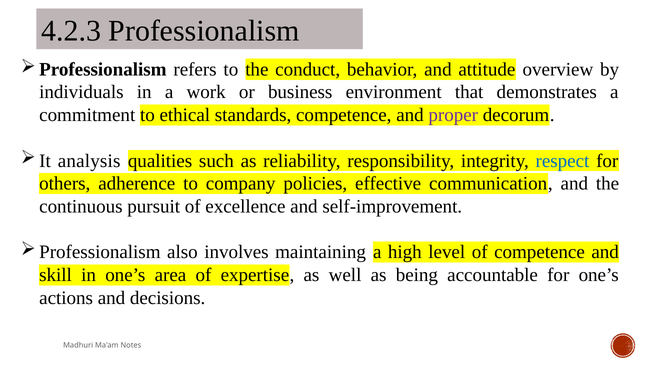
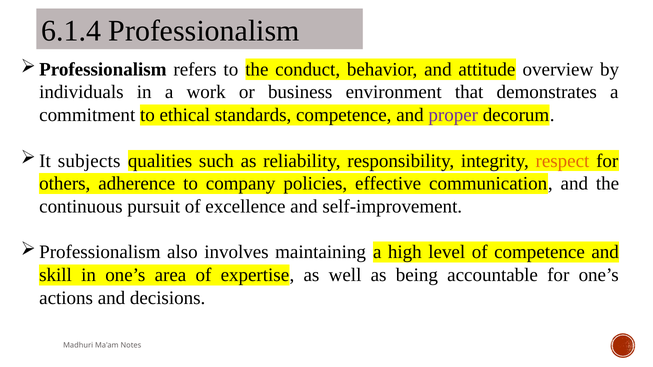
4.2.3: 4.2.3 -> 6.1.4
analysis: analysis -> subjects
respect colour: blue -> orange
